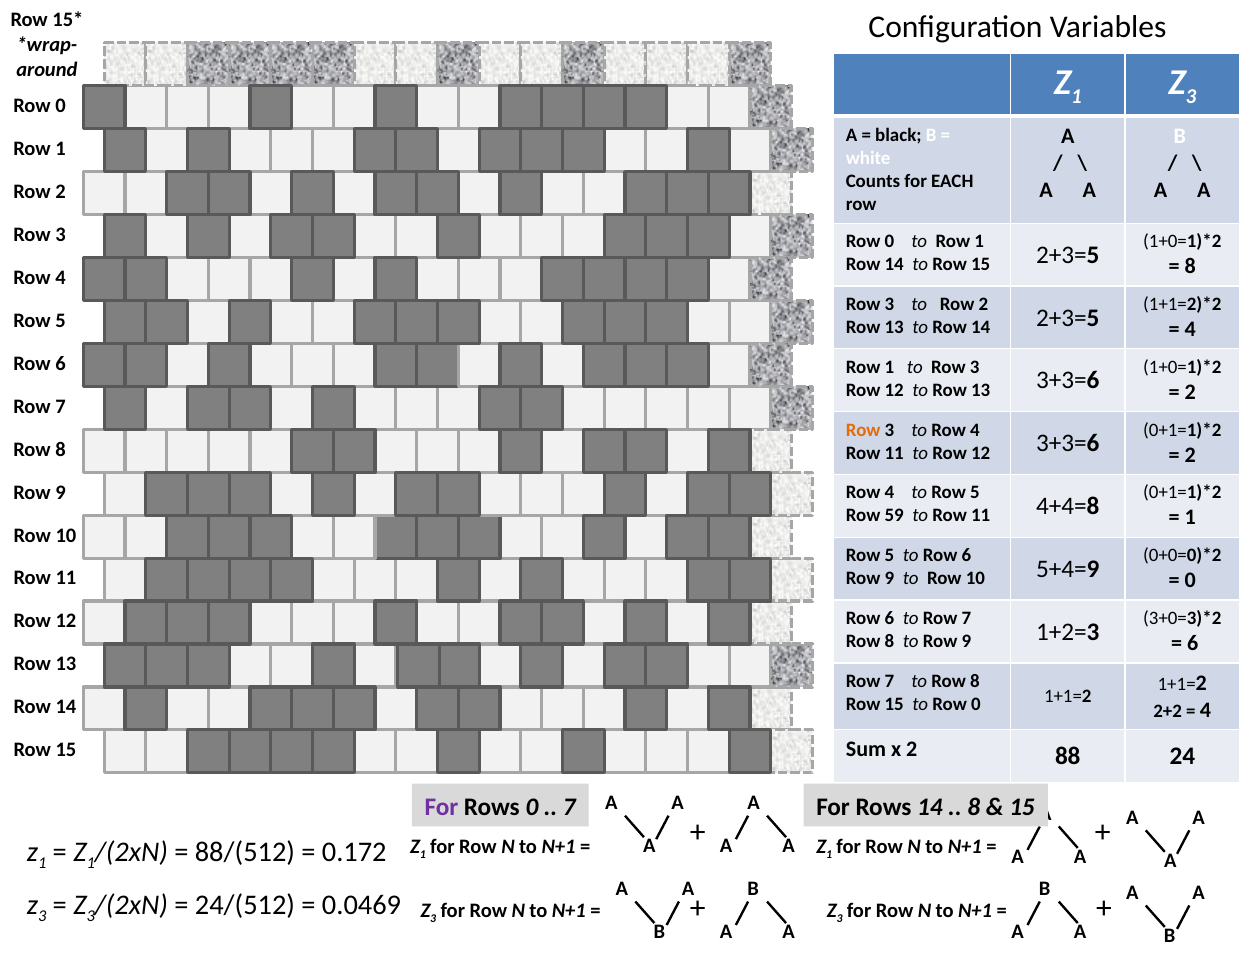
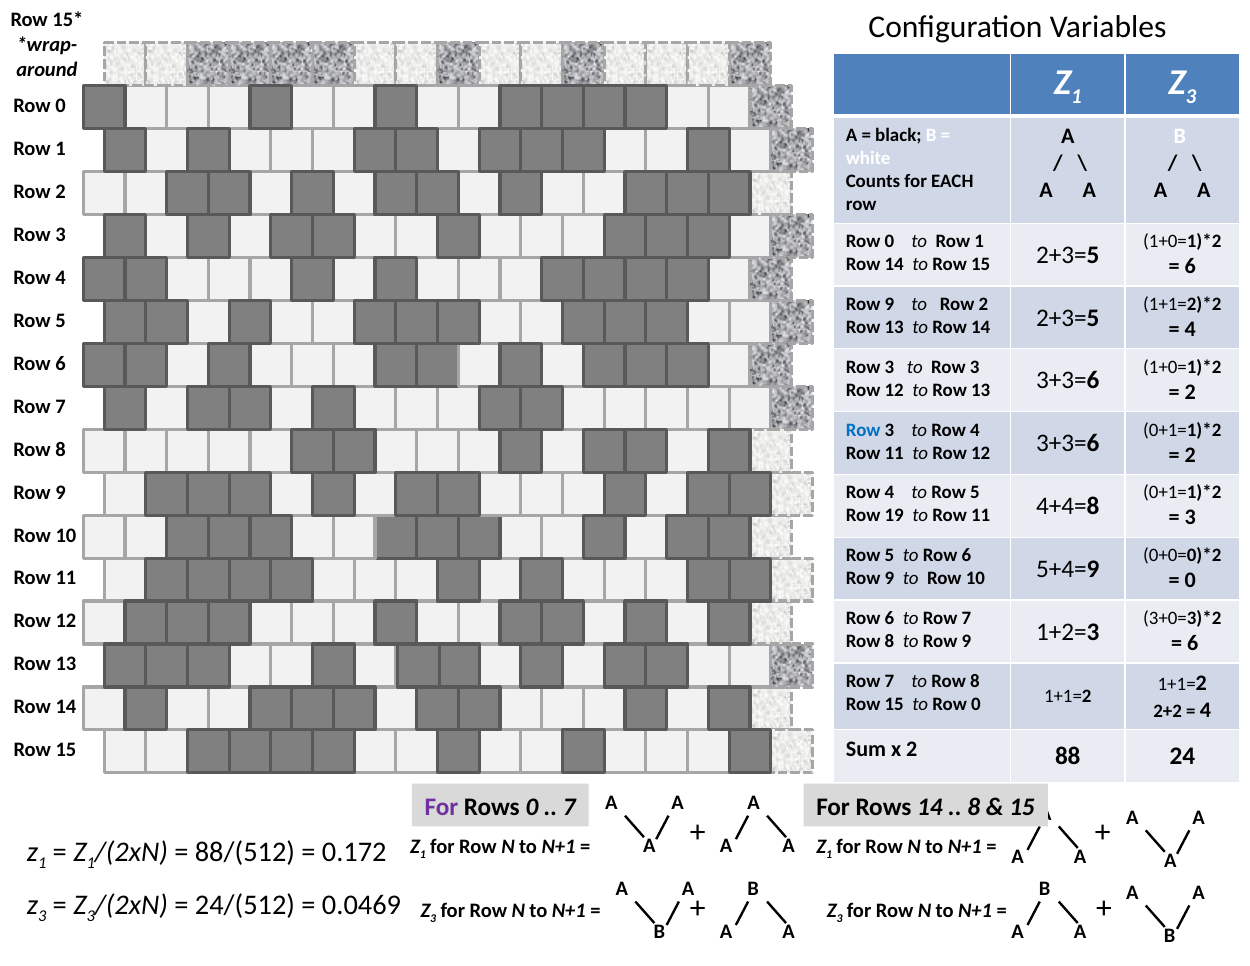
8 at (1190, 266): 8 -> 6
3 at (889, 304): 3 -> 9
1 at (889, 367): 1 -> 3
Row at (863, 430) colour: orange -> blue
59: 59 -> 19
1 at (1190, 518): 1 -> 3
